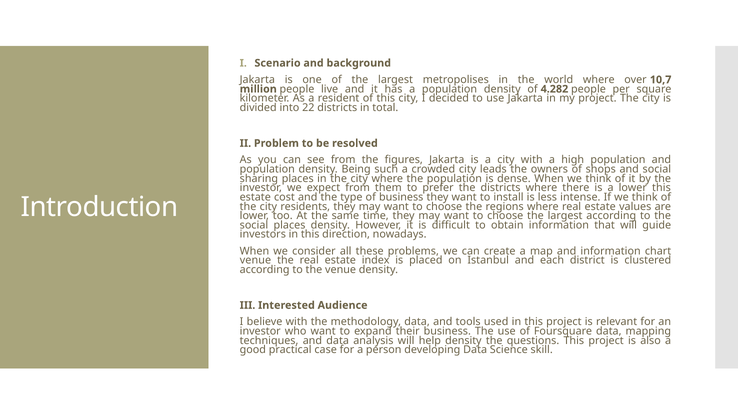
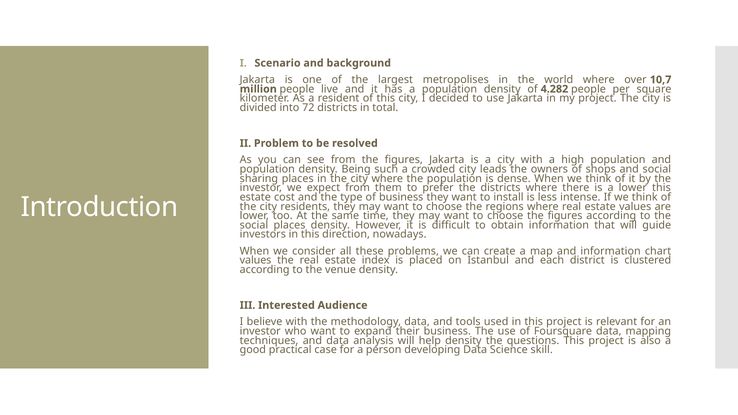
22: 22 -> 72
choose the largest: largest -> figures
venue at (255, 260): venue -> values
